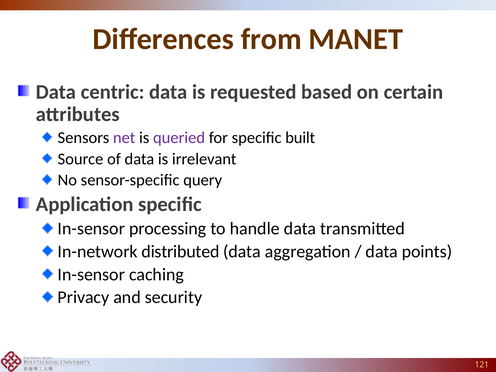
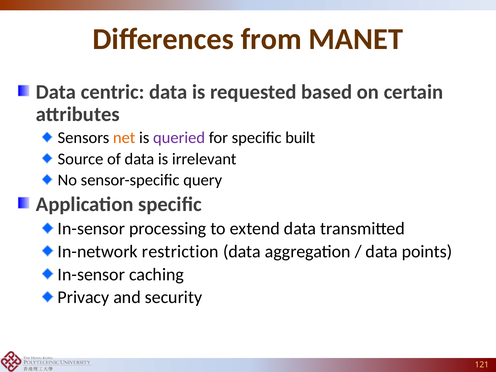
net colour: purple -> orange
handle: handle -> extend
distributed: distributed -> restriction
